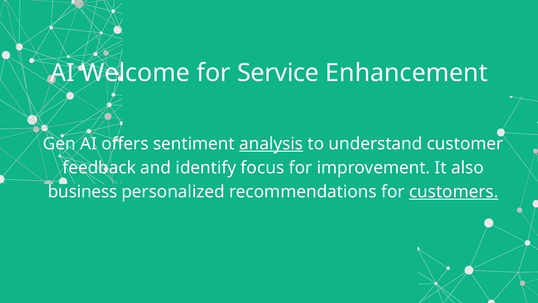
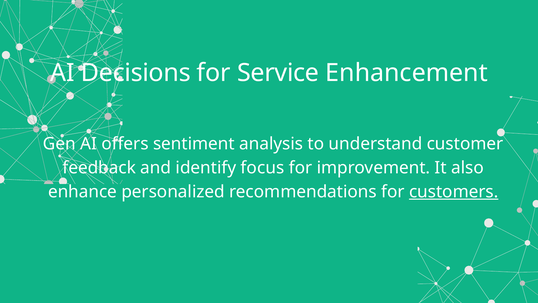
Welcome: Welcome -> Decisions
analysis underline: present -> none
business: business -> enhance
